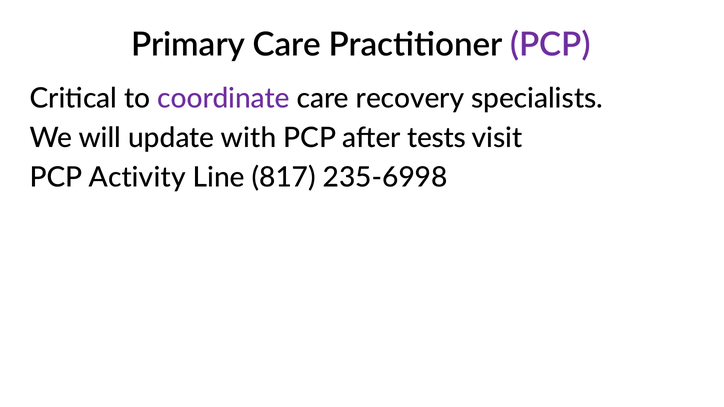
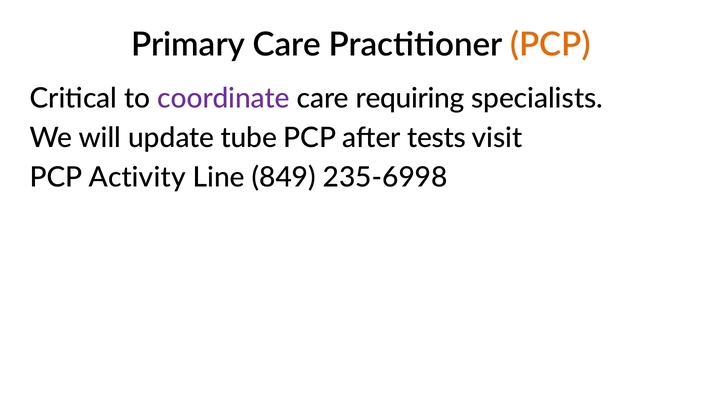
PCP at (550, 45) colour: purple -> orange
recovery: recovery -> requiring
with: with -> tube
817: 817 -> 849
